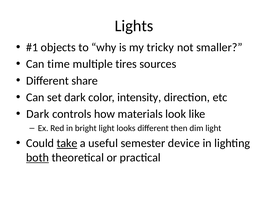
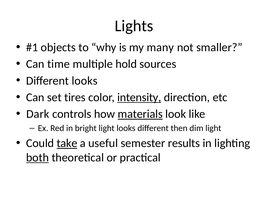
tricky: tricky -> many
tires: tires -> hold
Different share: share -> looks
set dark: dark -> tires
intensity underline: none -> present
materials underline: none -> present
device: device -> results
